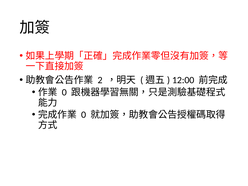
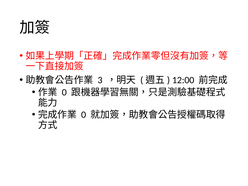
2: 2 -> 3
